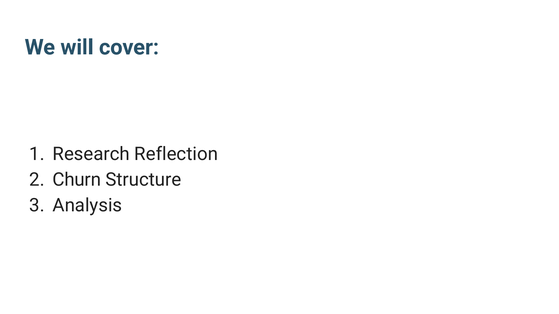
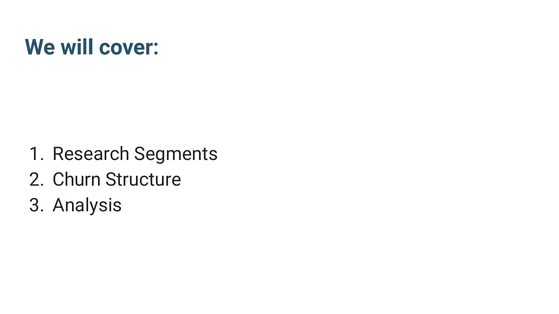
Reflection: Reflection -> Segments
